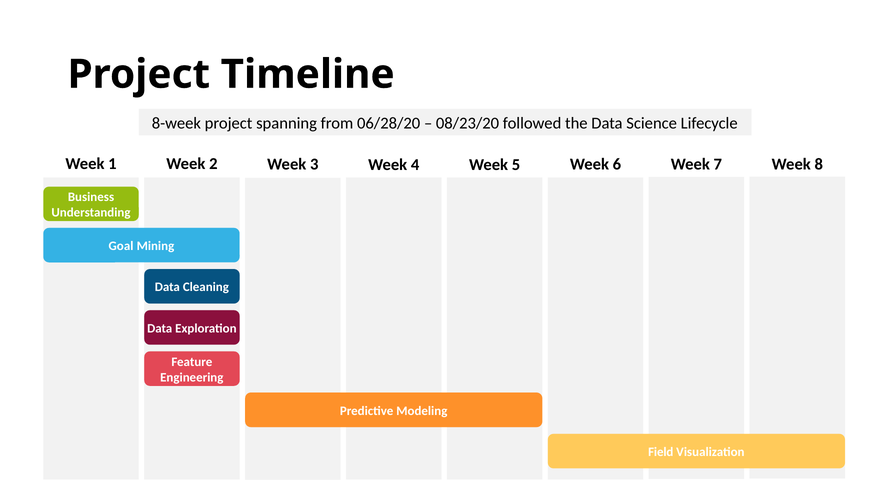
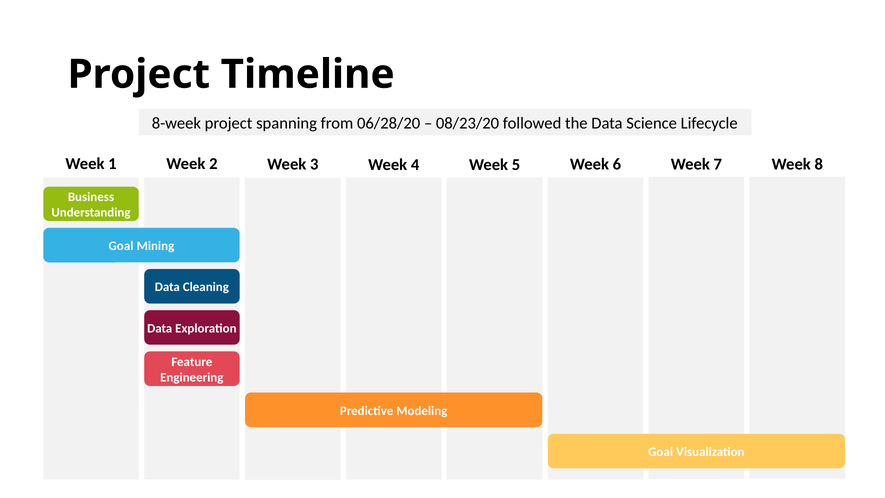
Field at (661, 452): Field -> Goal
